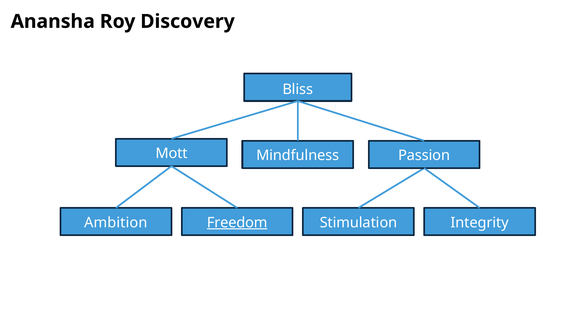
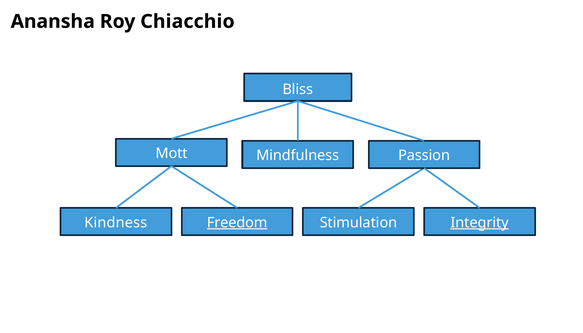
Discovery: Discovery -> Chiacchio
Ambition: Ambition -> Kindness
Integrity underline: none -> present
